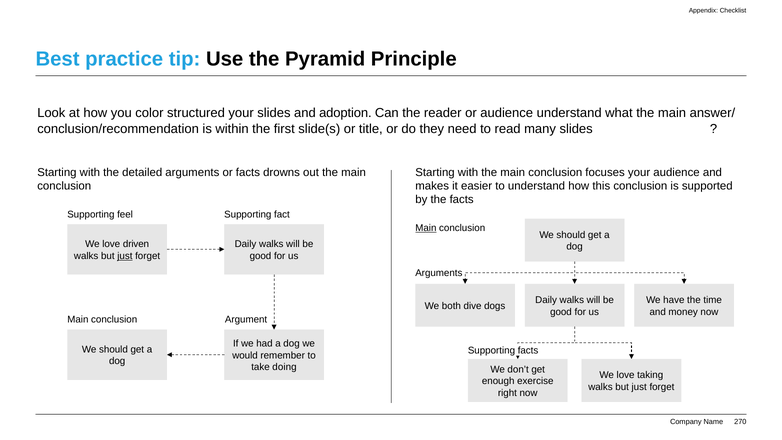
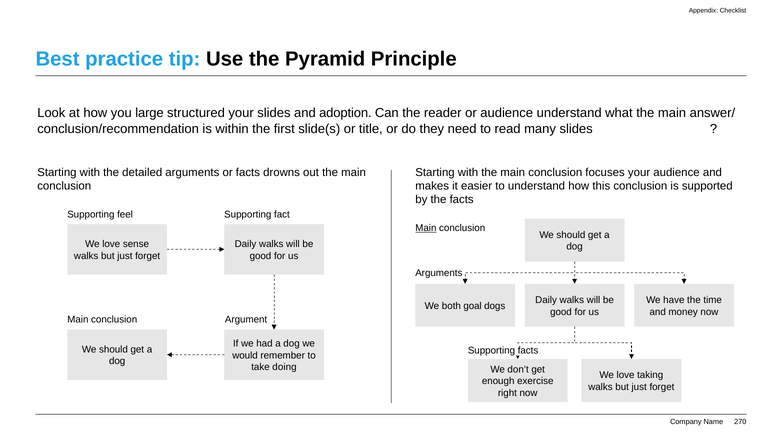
color: color -> large
driven: driven -> sense
just at (125, 256) underline: present -> none
dive: dive -> goal
